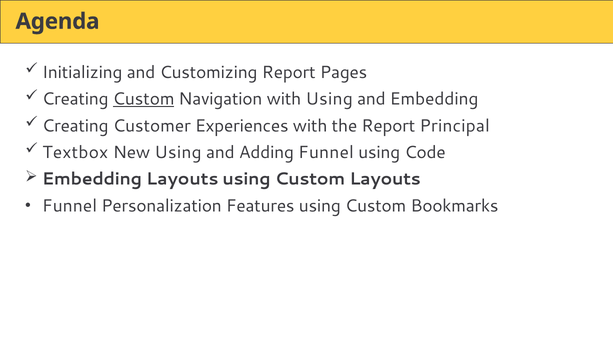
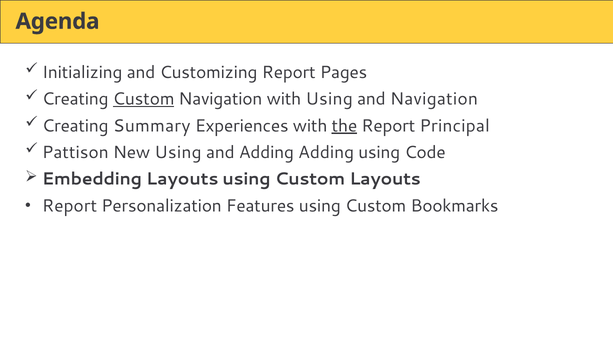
and Embedding: Embedding -> Navigation
Customer: Customer -> Summary
the underline: none -> present
Textbox: Textbox -> Pattison
Adding Funnel: Funnel -> Adding
Funnel at (70, 206): Funnel -> Report
